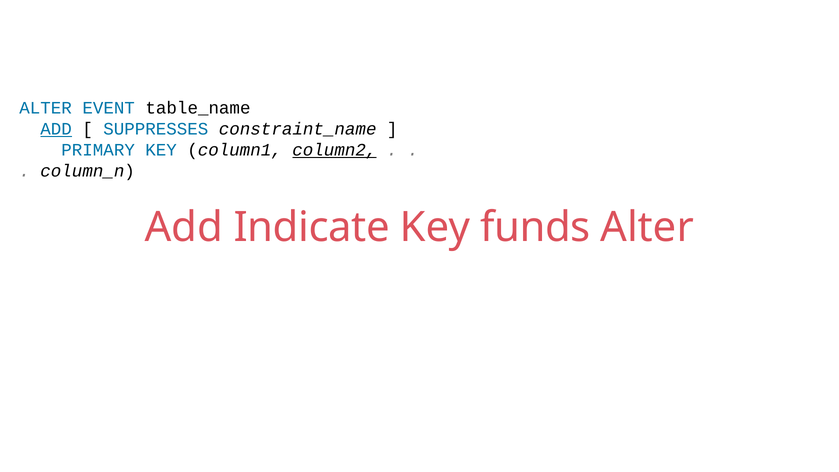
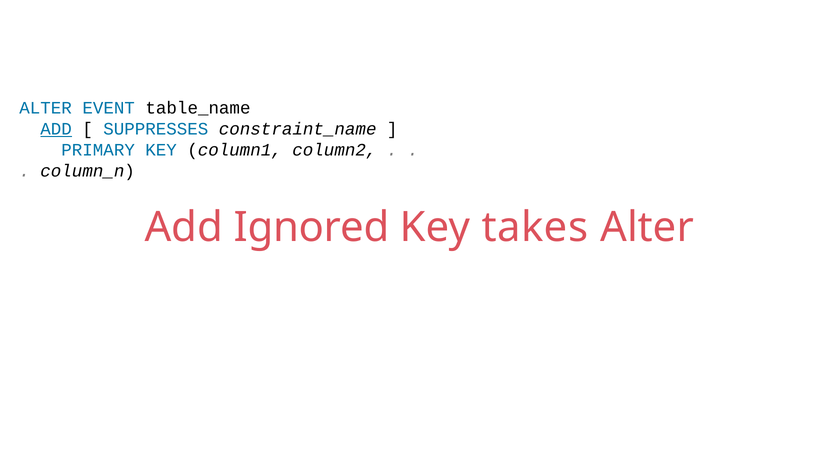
column2 underline: present -> none
Indicate: Indicate -> Ignored
funds: funds -> takes
